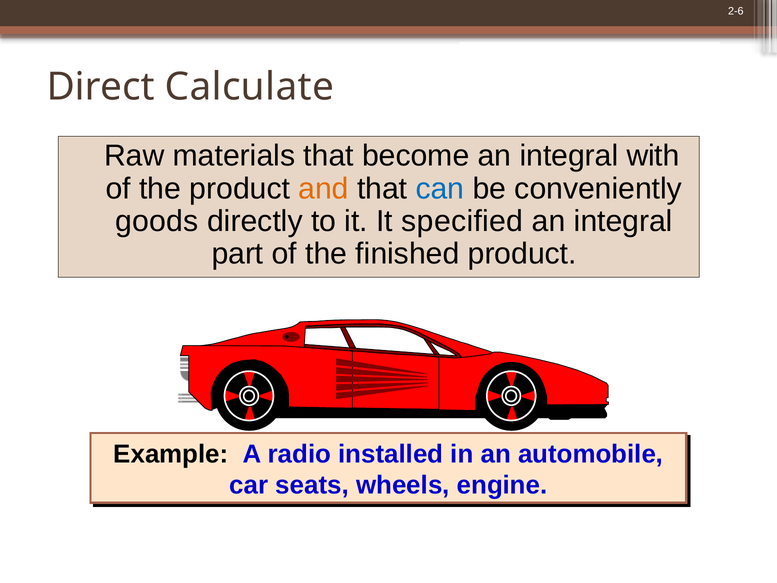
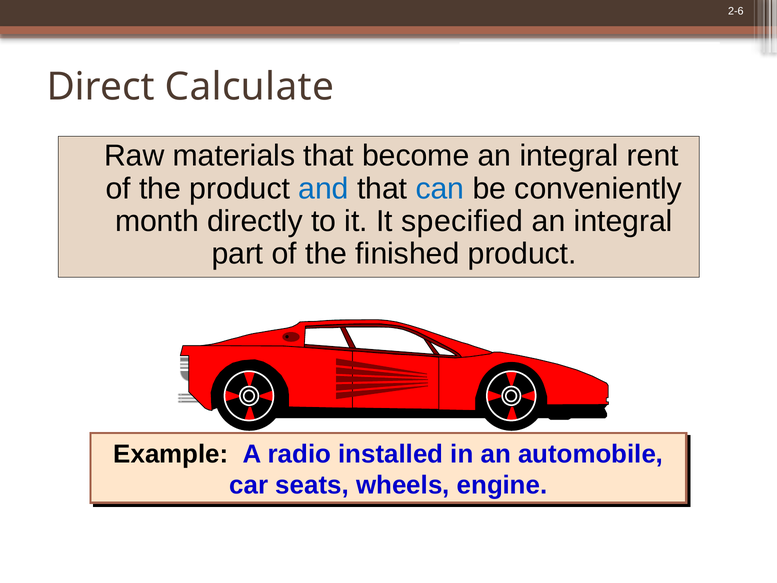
with: with -> rent
and colour: orange -> blue
goods: goods -> month
